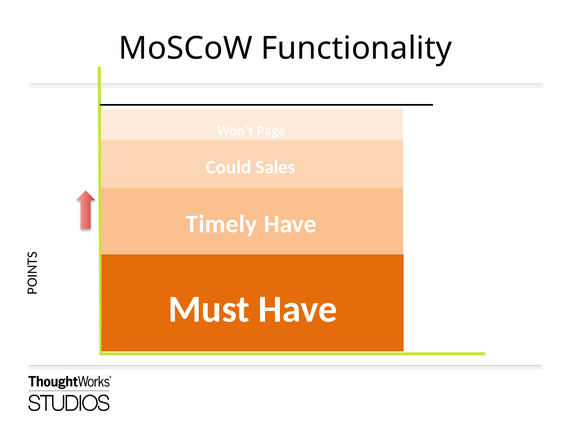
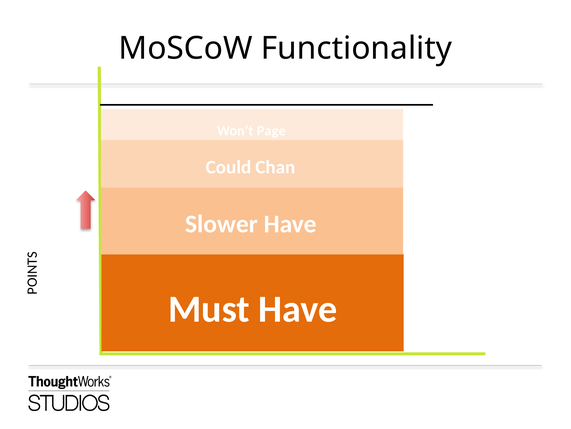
Sales: Sales -> Chan
Timely: Timely -> Slower
